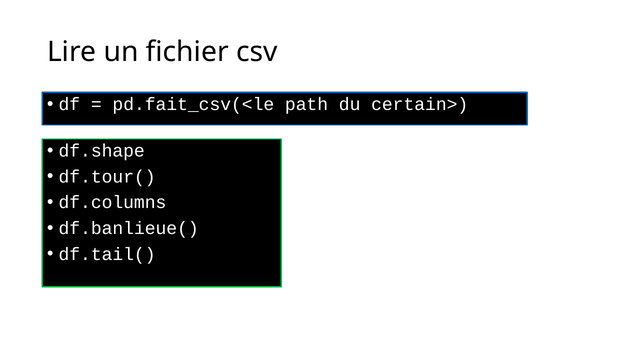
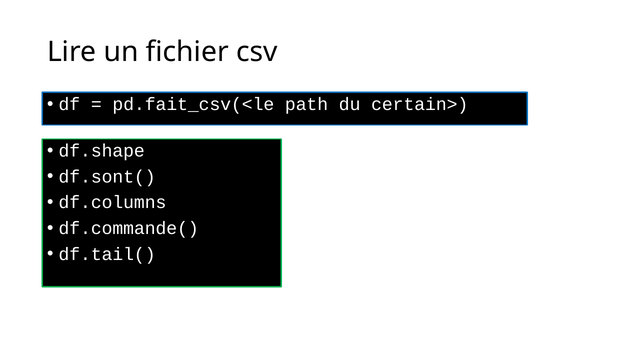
df.tour(: df.tour( -> df.sont(
df.banlieue(: df.banlieue( -> df.commande(
